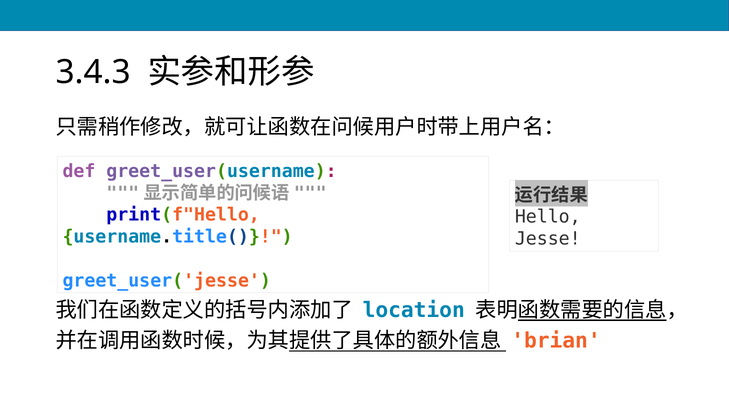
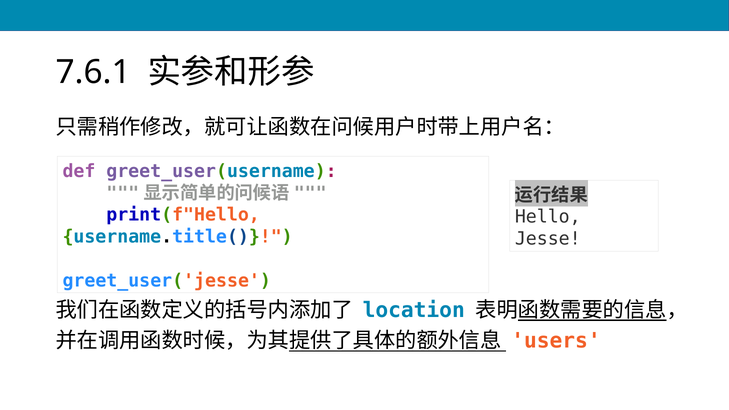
3.4.3: 3.4.3 -> 7.6.1
brian: brian -> users
